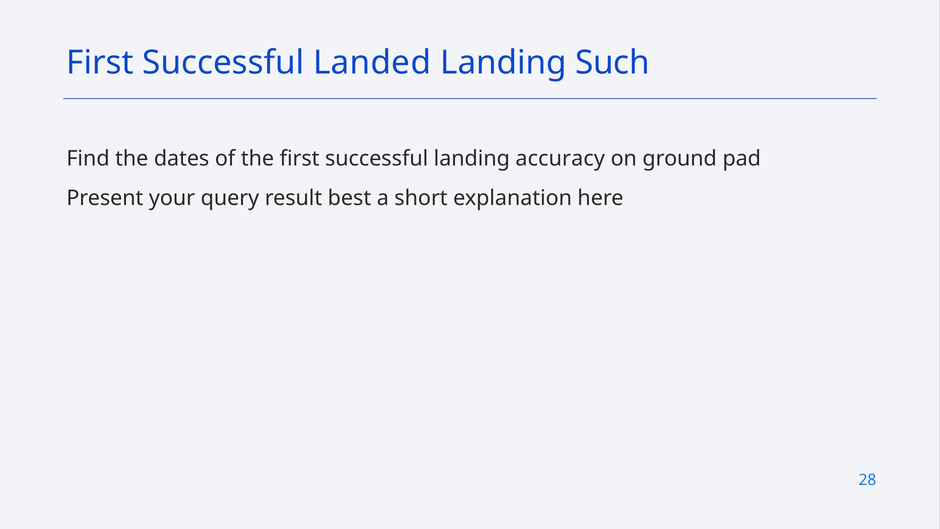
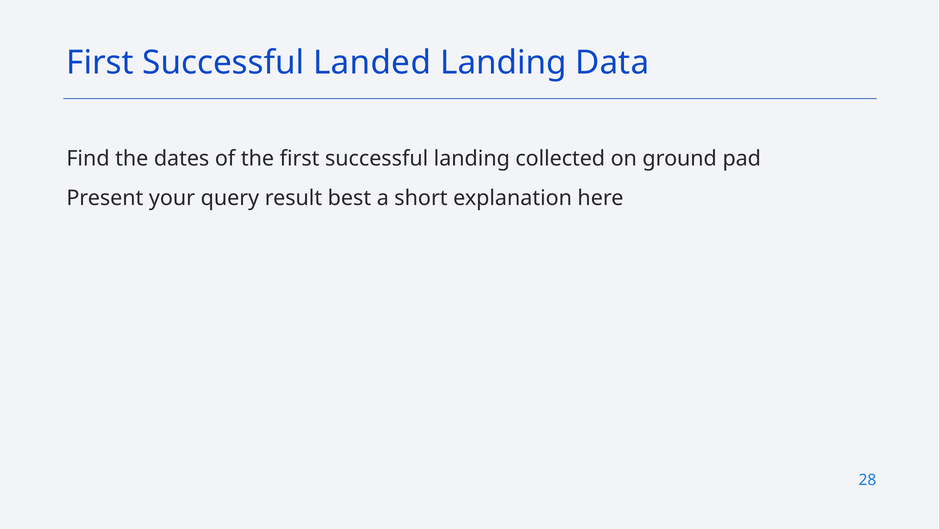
Such: Such -> Data
accuracy: accuracy -> collected
